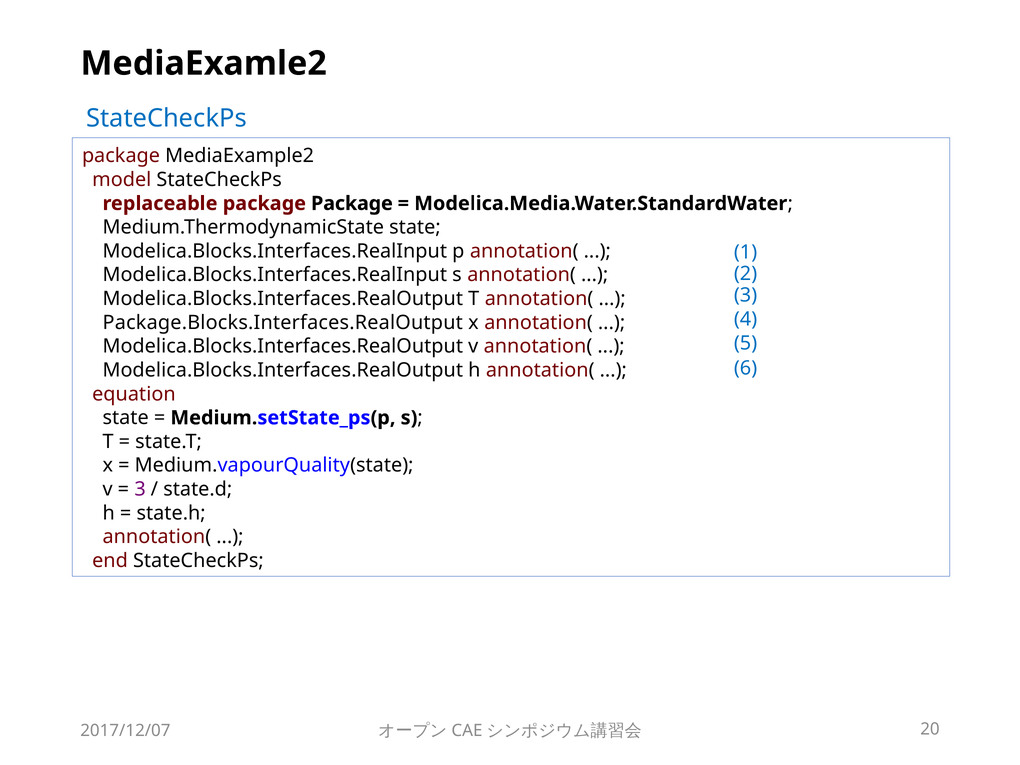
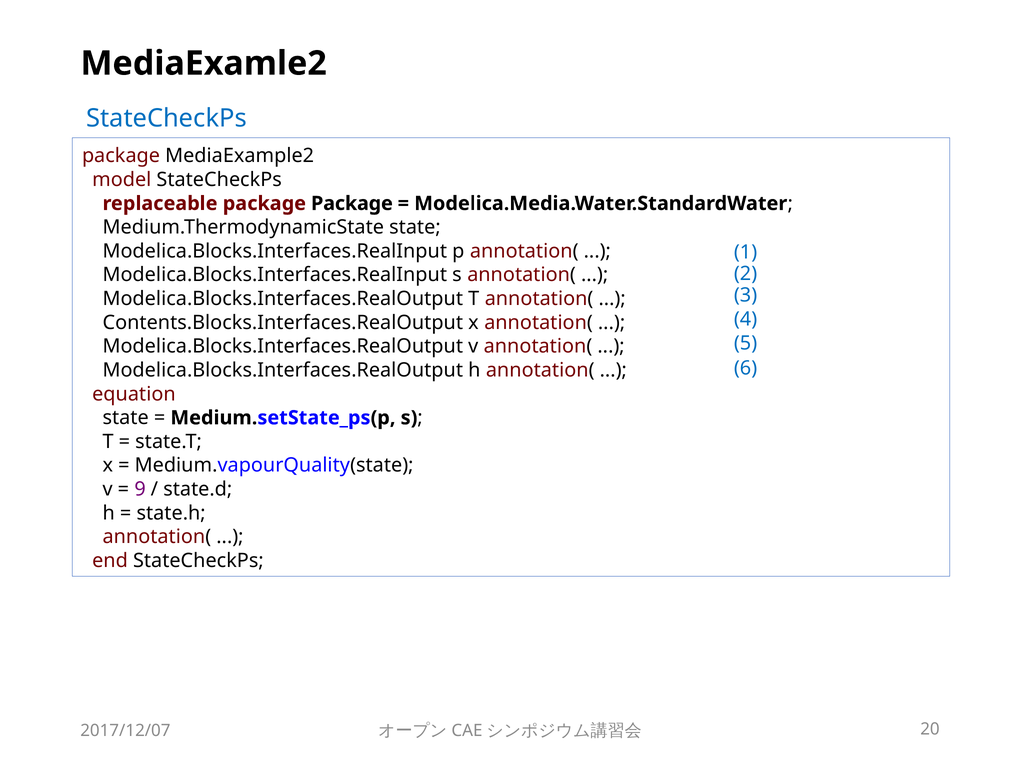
Package.Blocks.Interfaces.RealOutput: Package.Blocks.Interfaces.RealOutput -> Contents.Blocks.Interfaces.RealOutput
3 at (140, 489): 3 -> 9
